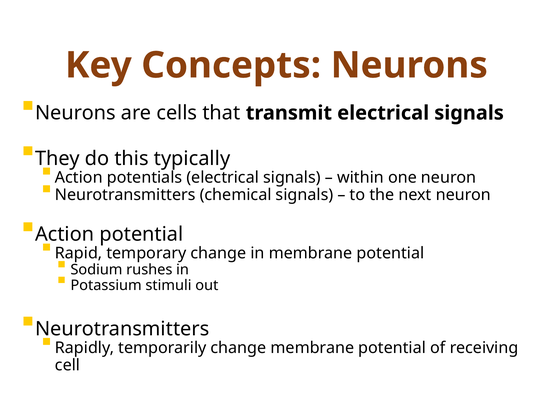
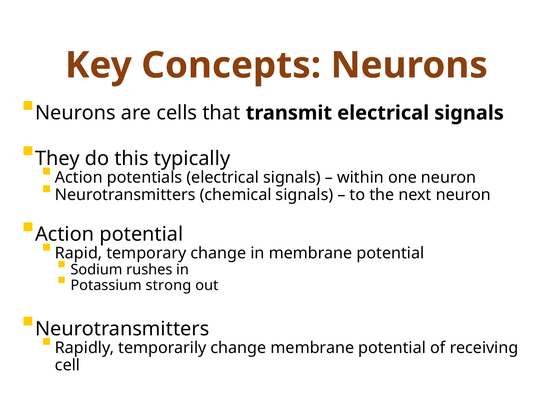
stimuli: stimuli -> strong
